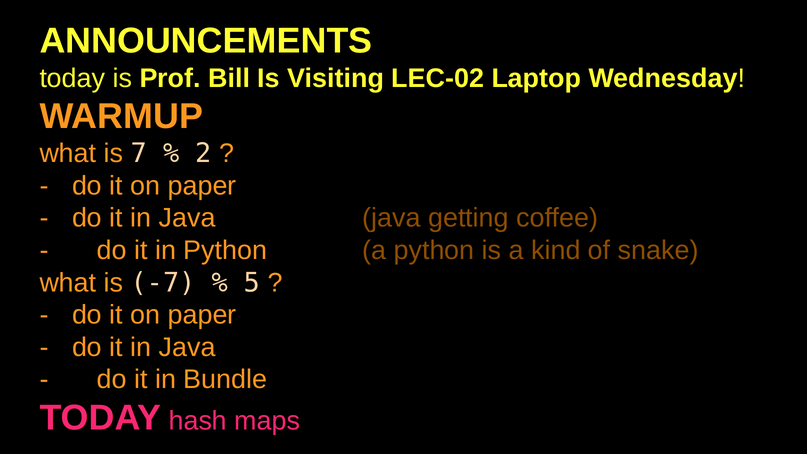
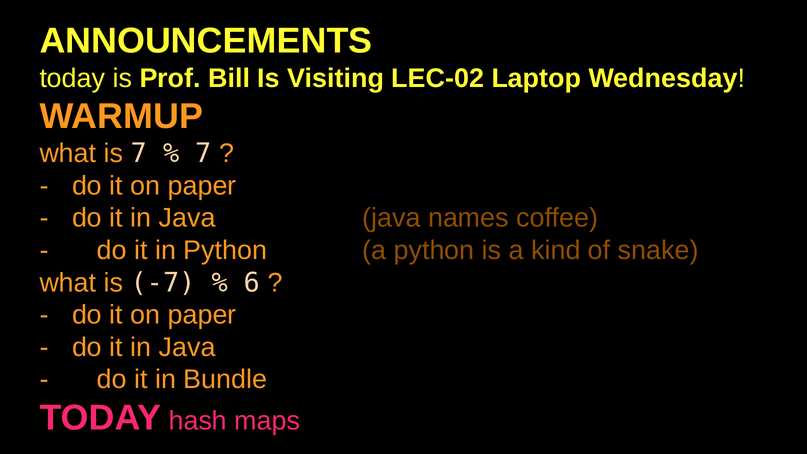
2 at (204, 153): 2 -> 7
getting: getting -> names
5: 5 -> 6
